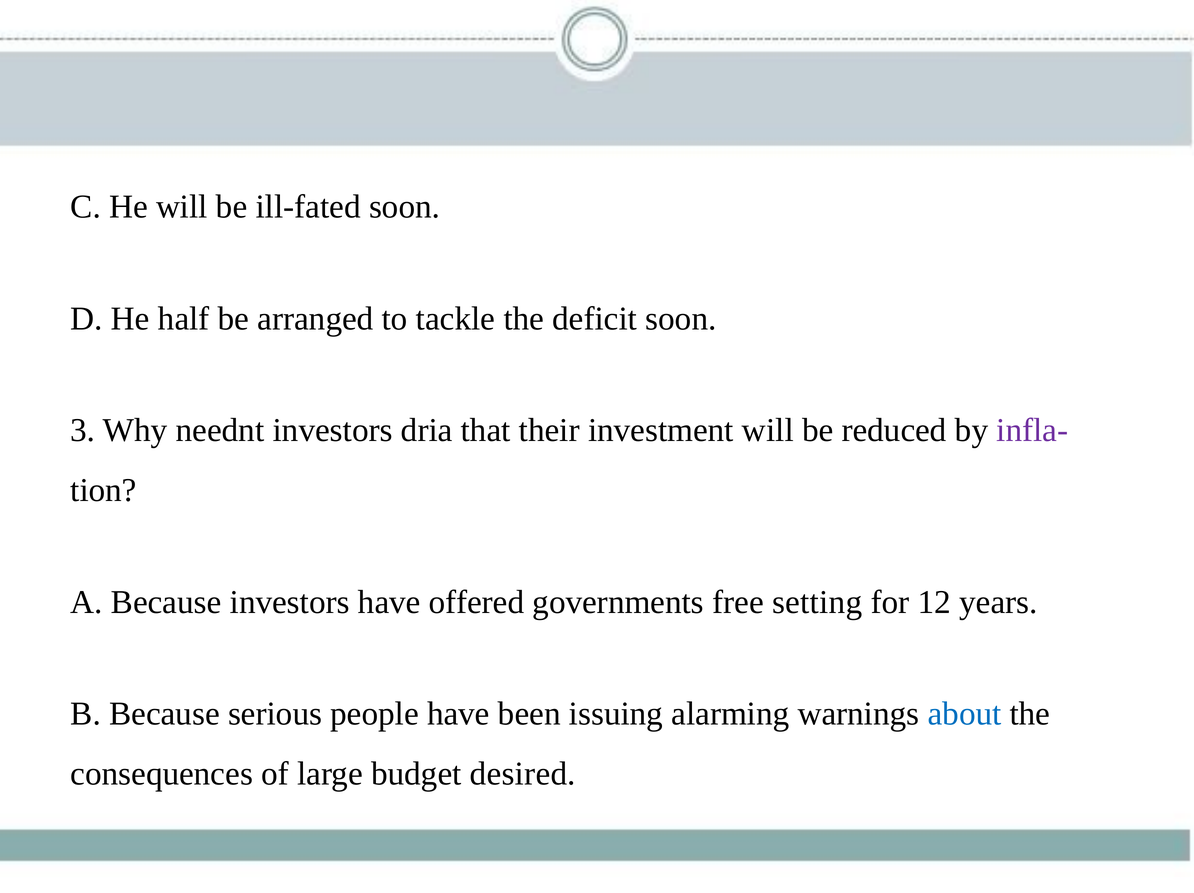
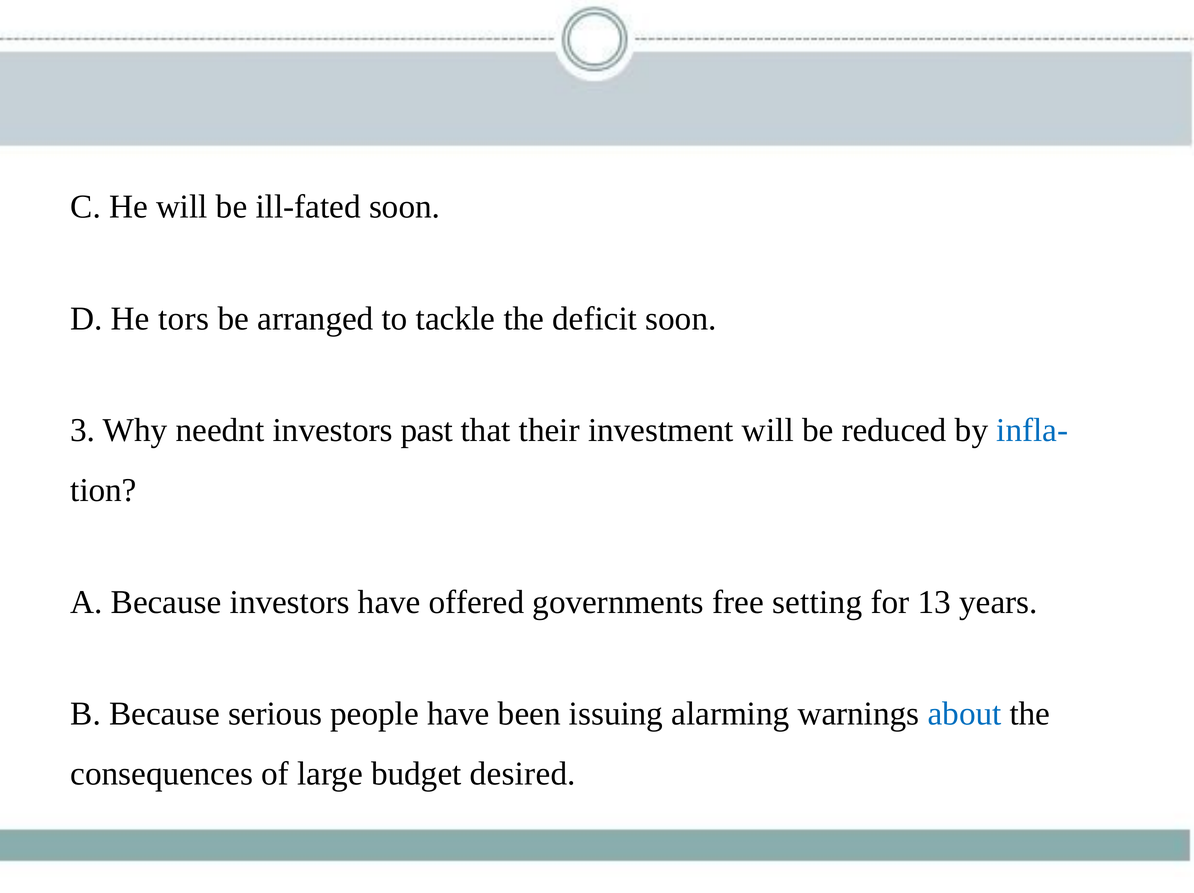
half: half -> tors
dria: dria -> past
infla- colour: purple -> blue
12: 12 -> 13
